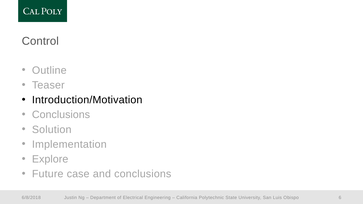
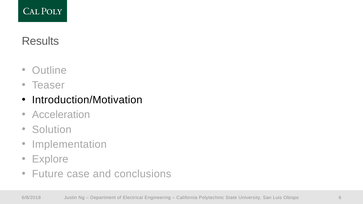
Control: Control -> Results
Conclusions at (61, 115): Conclusions -> Acceleration
